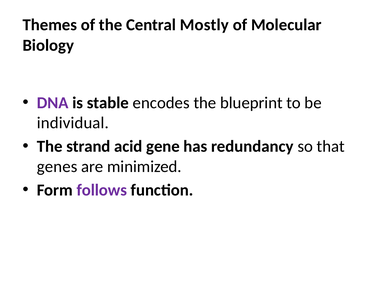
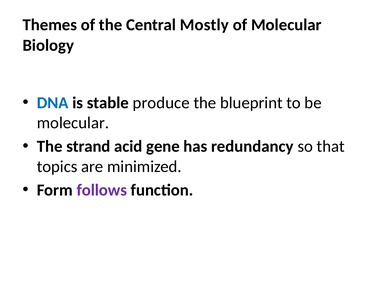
DNA colour: purple -> blue
encodes: encodes -> produce
individual at (73, 123): individual -> molecular
genes: genes -> topics
